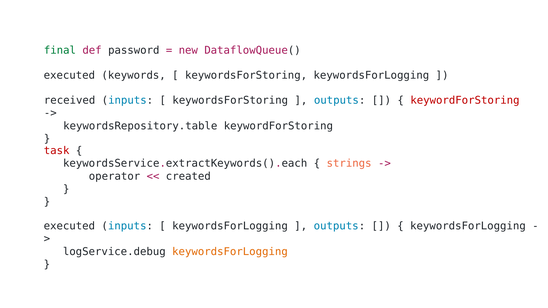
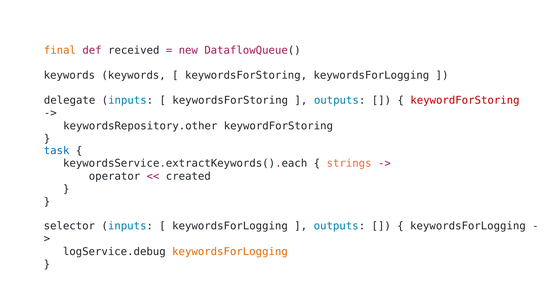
final colour: green -> orange
password: password -> received
executed at (69, 75): executed -> keywords
received: received -> delegate
keywordsRepository.table: keywordsRepository.table -> keywordsRepository.other
task colour: red -> blue
executed at (69, 226): executed -> selector
